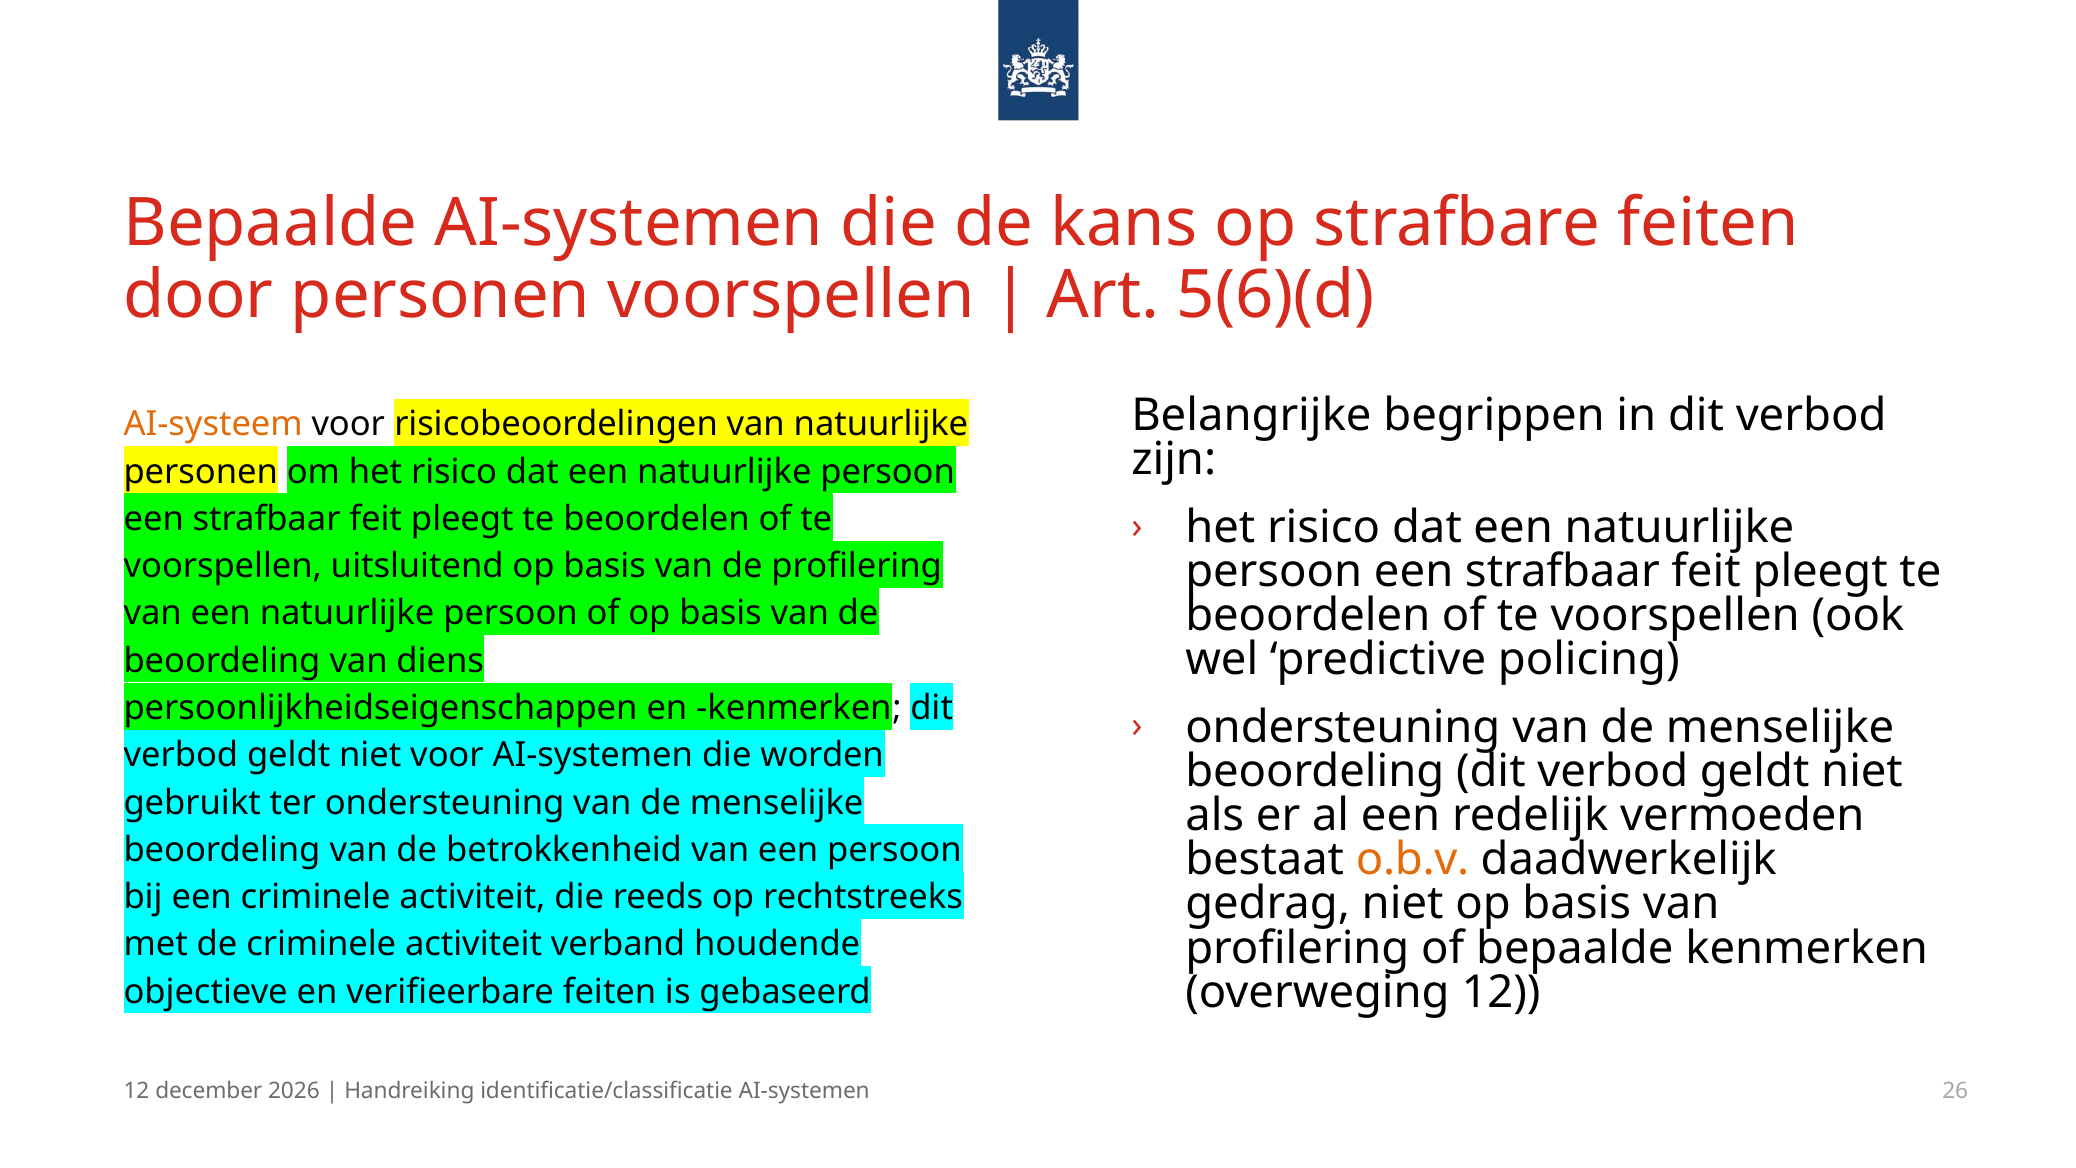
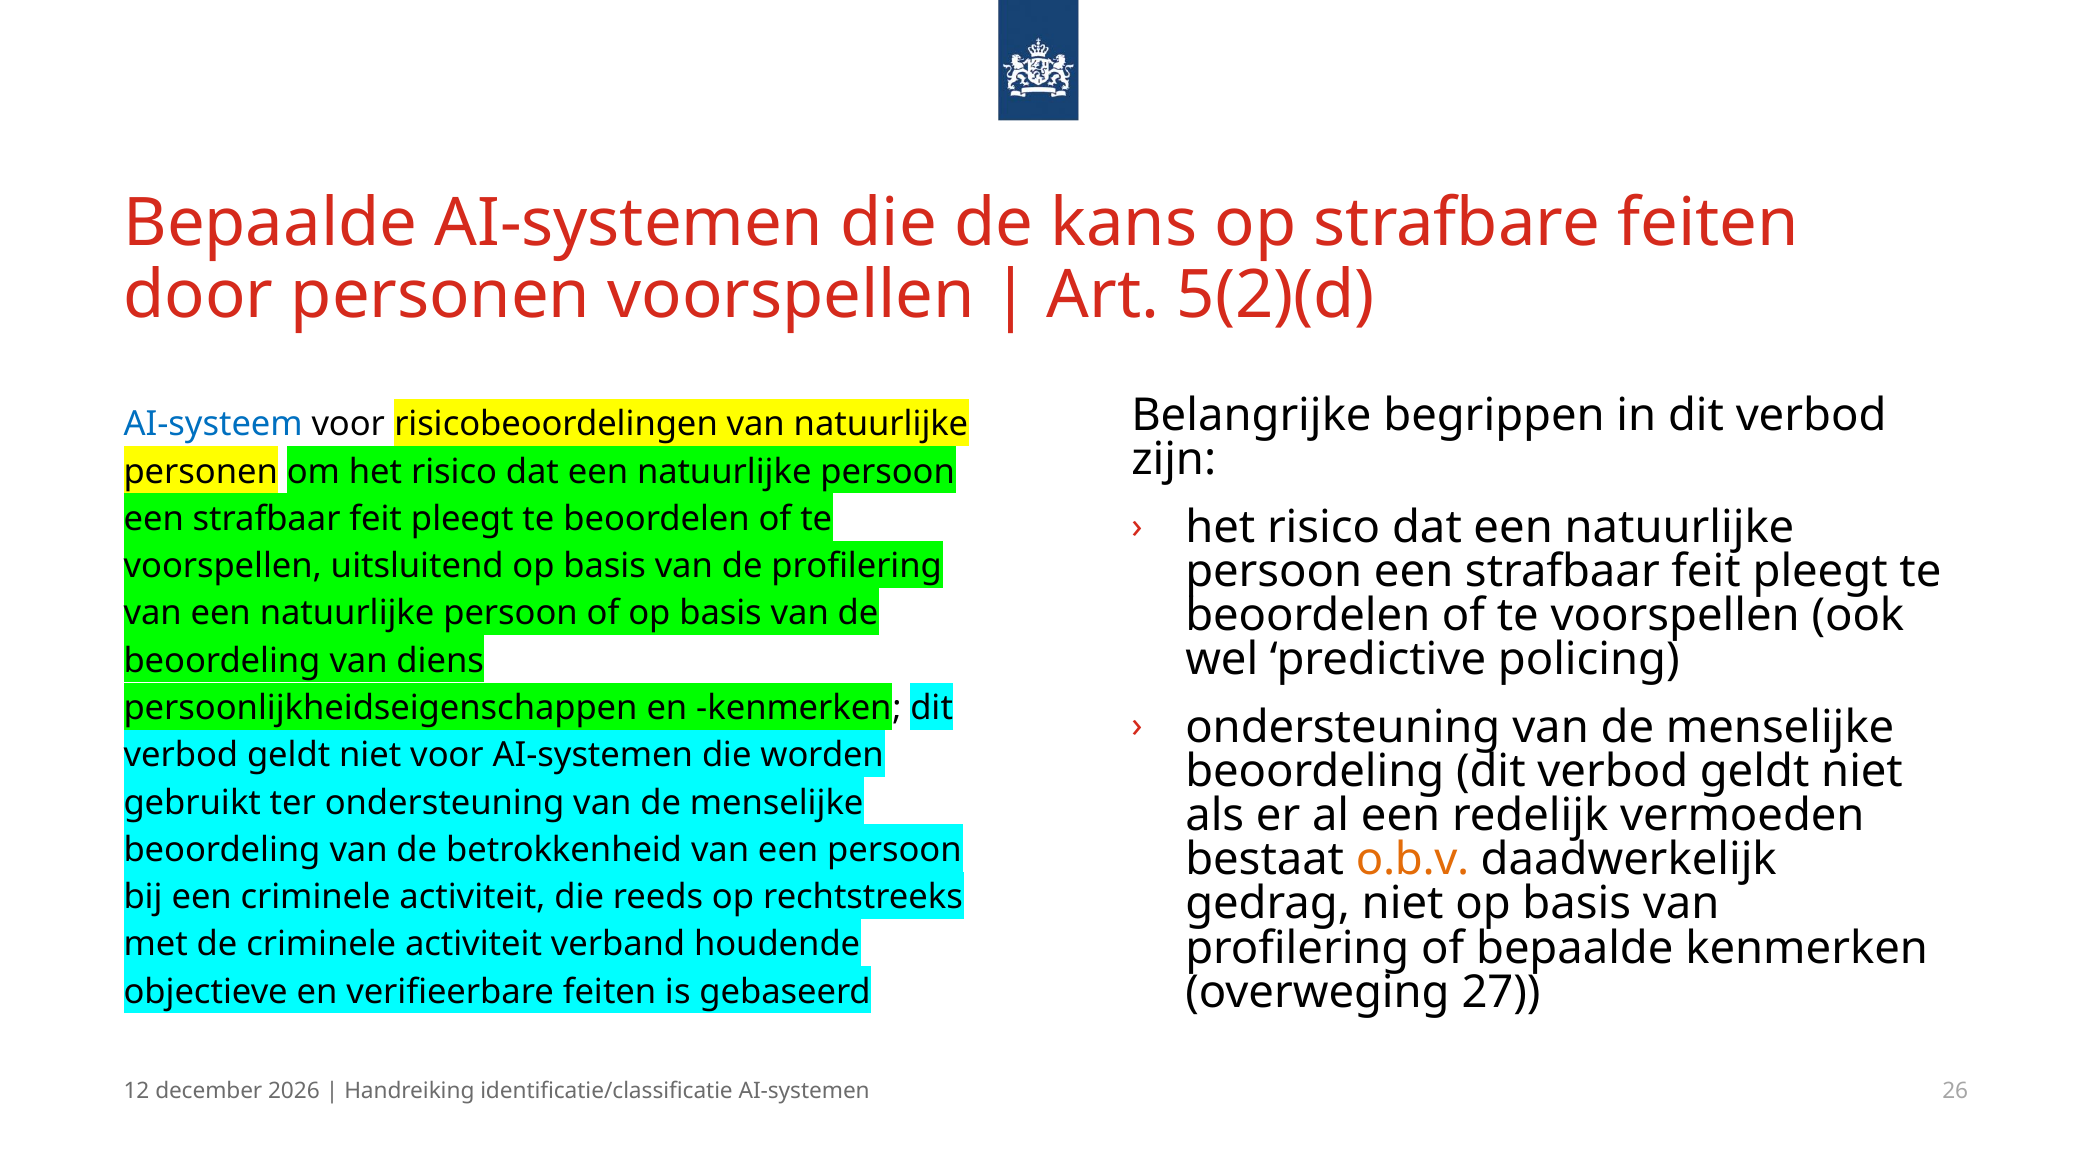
5(6)(d: 5(6)(d -> 5(2)(d
AI-systeem colour: orange -> blue
overweging 12: 12 -> 27
